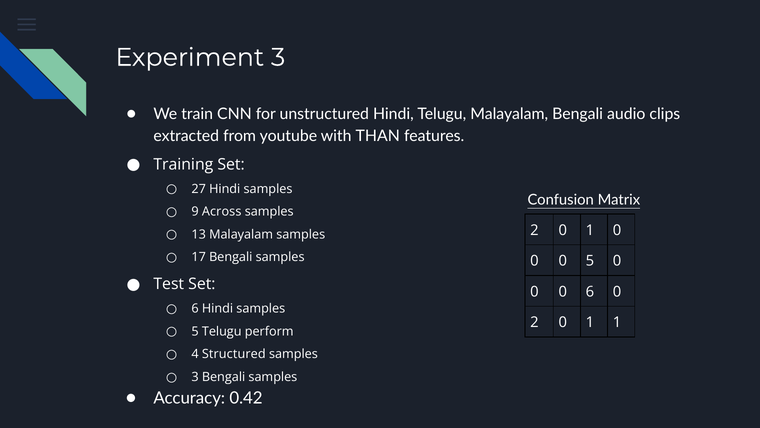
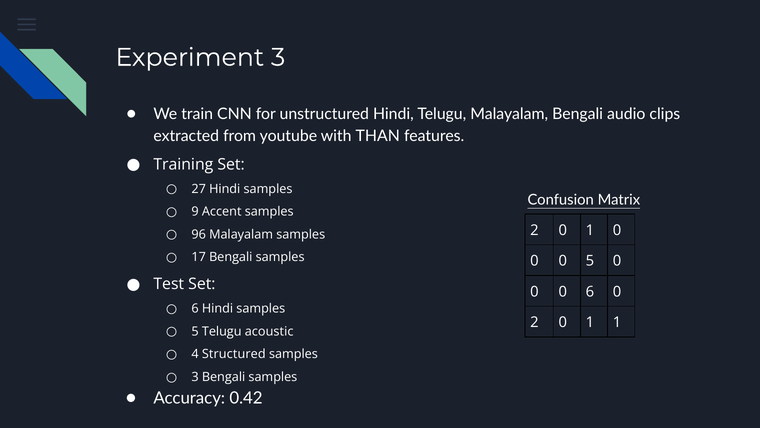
Across: Across -> Accent
13: 13 -> 96
perform: perform -> acoustic
